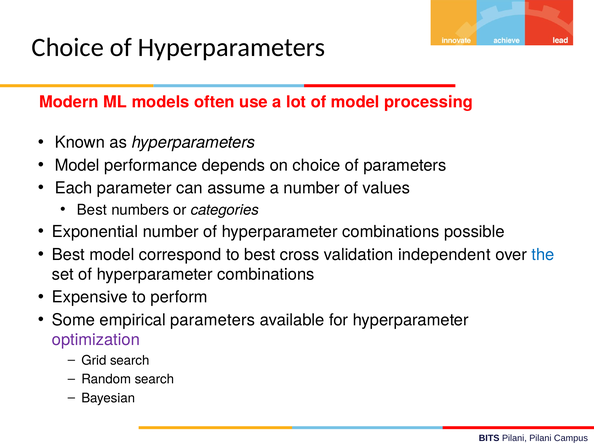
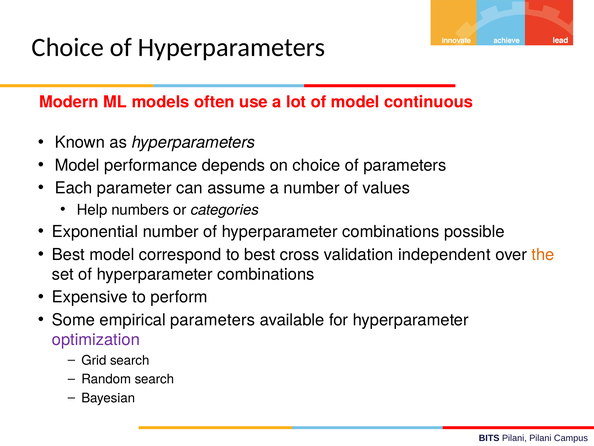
processing: processing -> continuous
Best at (92, 210): Best -> Help
the colour: blue -> orange
